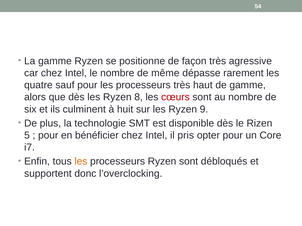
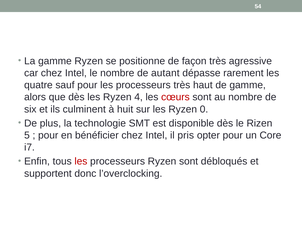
même: même -> autant
8: 8 -> 4
9: 9 -> 0
les at (81, 162) colour: orange -> red
